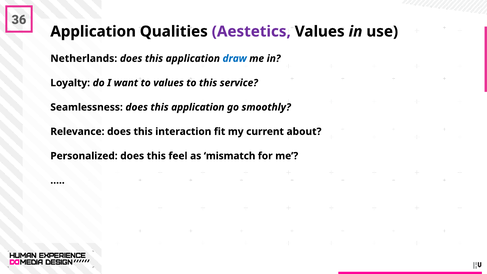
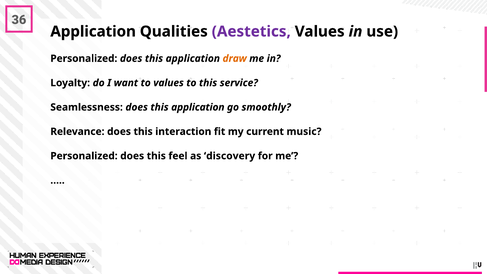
Netherlands at (84, 59): Netherlands -> Personalized
draw colour: blue -> orange
about: about -> music
mismatch: mismatch -> discovery
